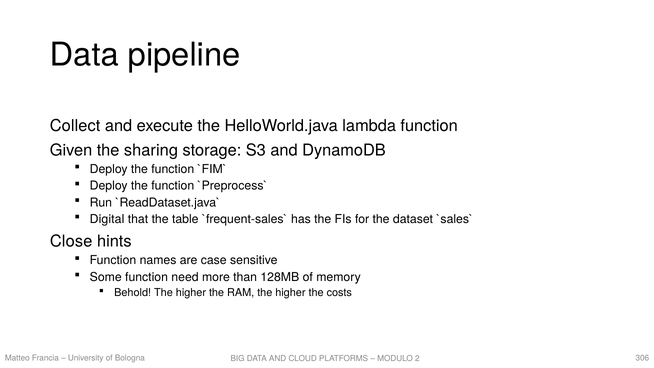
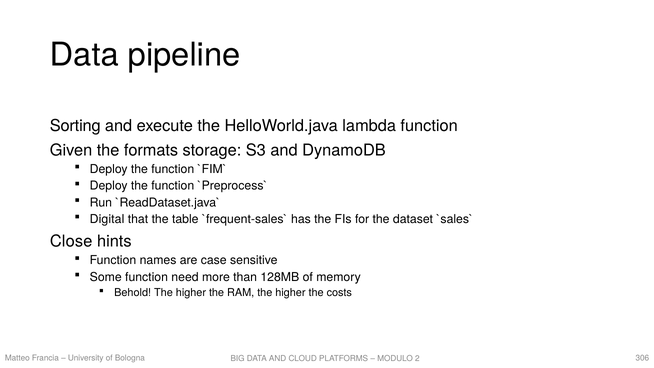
Collect: Collect -> Sorting
sharing: sharing -> formats
